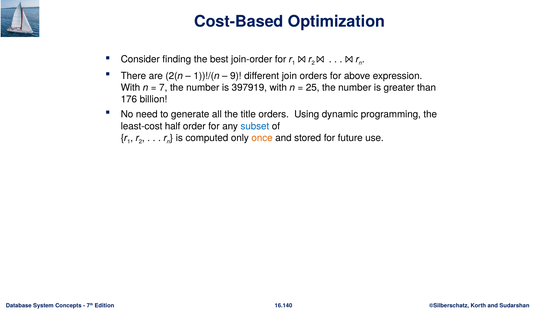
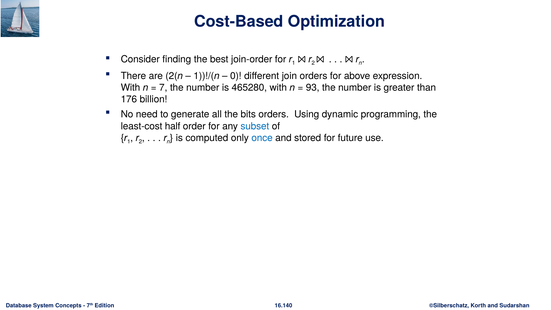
9: 9 -> 0
397919: 397919 -> 465280
25: 25 -> 93
title: title -> bits
once colour: orange -> blue
